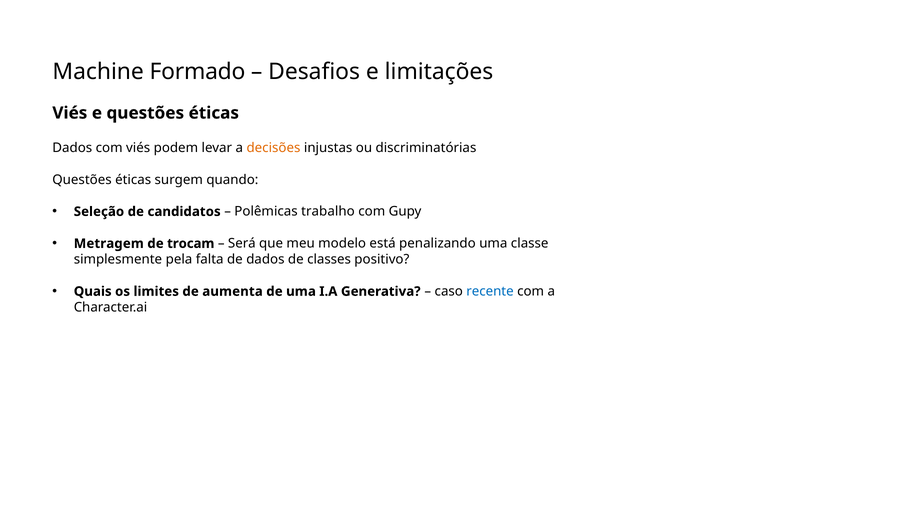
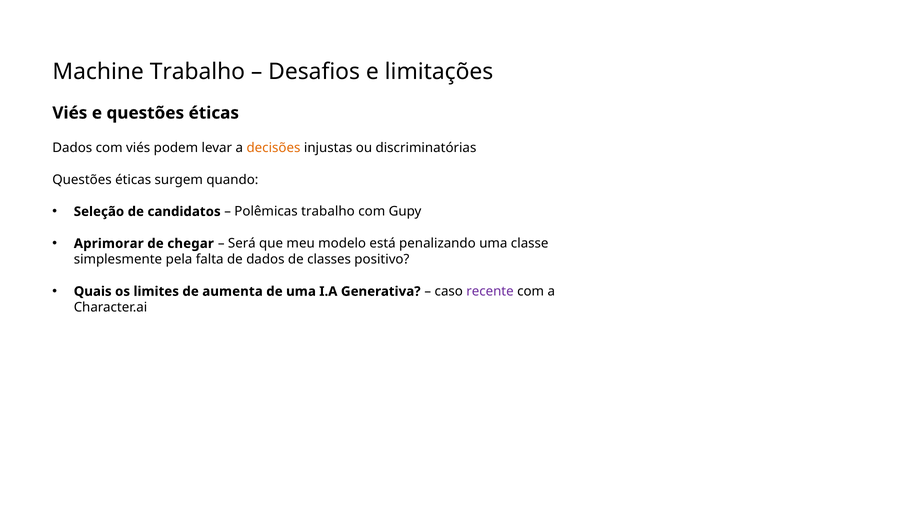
Machine Formado: Formado -> Trabalho
Metragem: Metragem -> Aprimorar
trocam: trocam -> chegar
recente colour: blue -> purple
